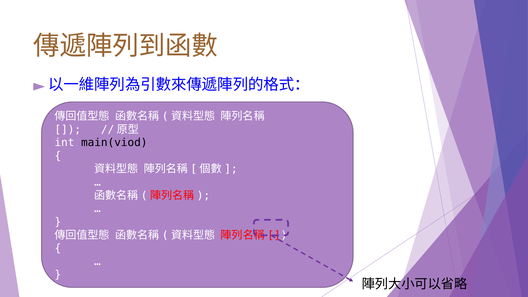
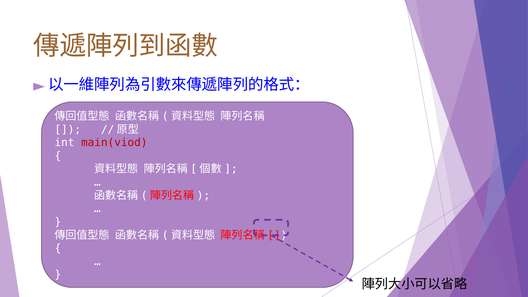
main(viod colour: black -> red
